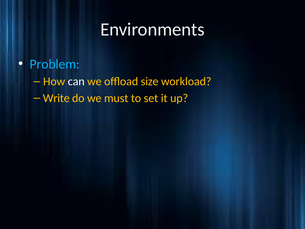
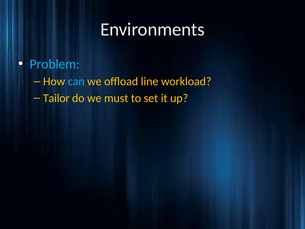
can colour: white -> light blue
size: size -> line
Write: Write -> Tailor
